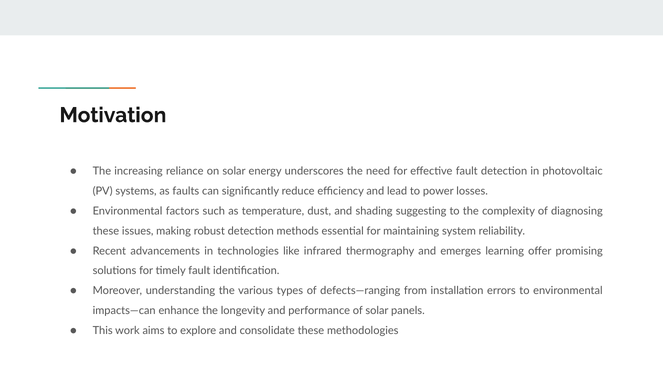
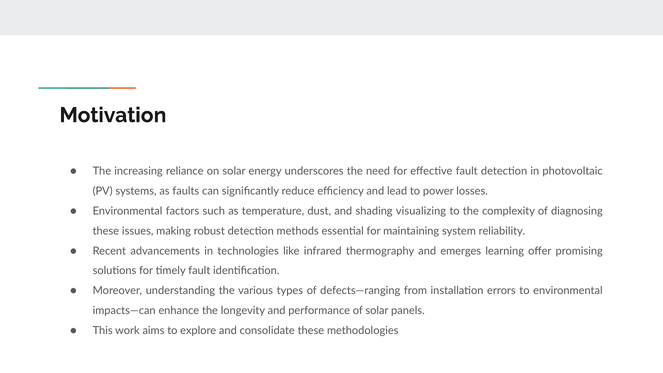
suggesting: suggesting -> visualizing
